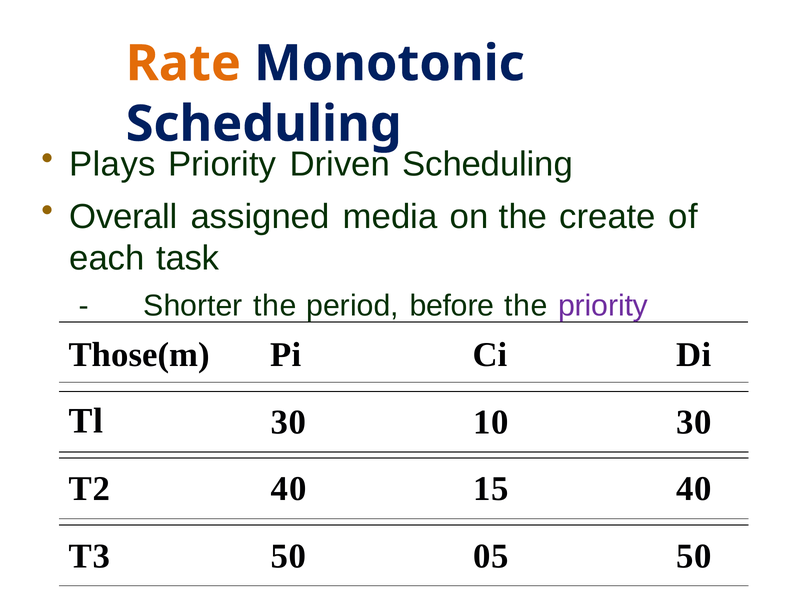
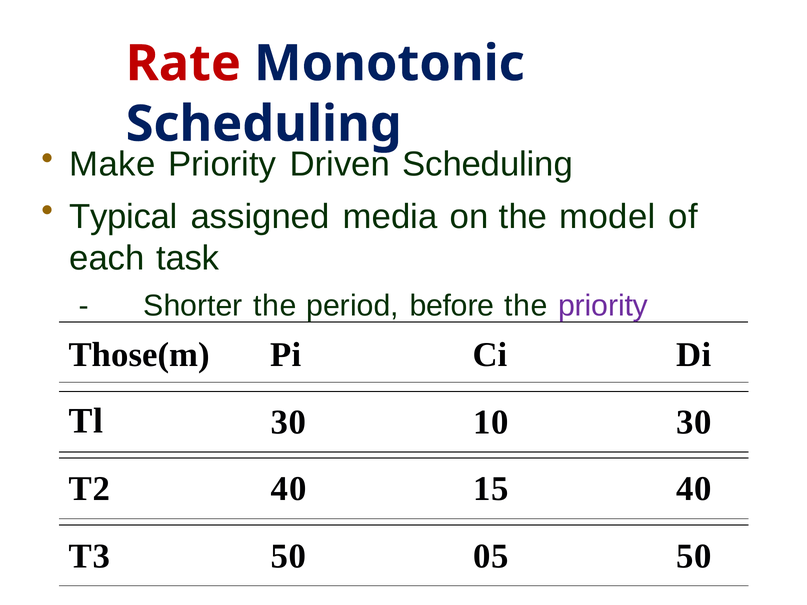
Rate colour: orange -> red
Plays: Plays -> Make
Overall: Overall -> Typical
create: create -> model
